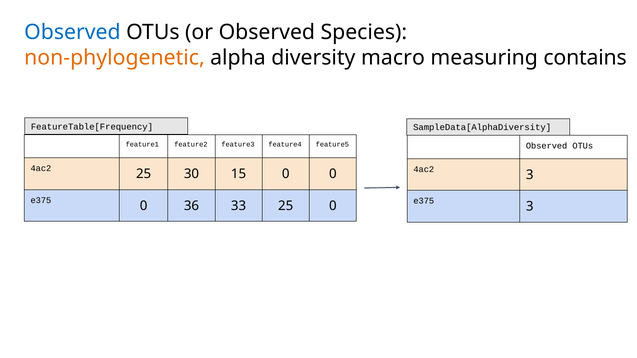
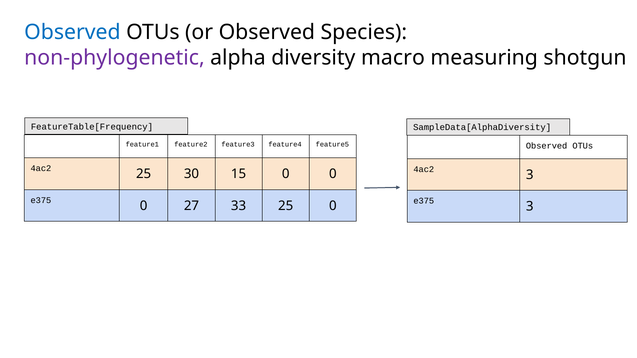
non-phylogenetic colour: orange -> purple
contains: contains -> shotgun
36: 36 -> 27
